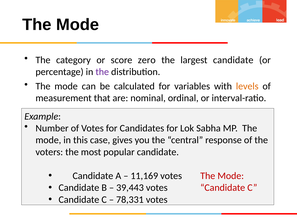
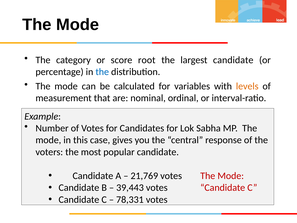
zero: zero -> root
the at (102, 72) colour: purple -> blue
11,169: 11,169 -> 21,769
